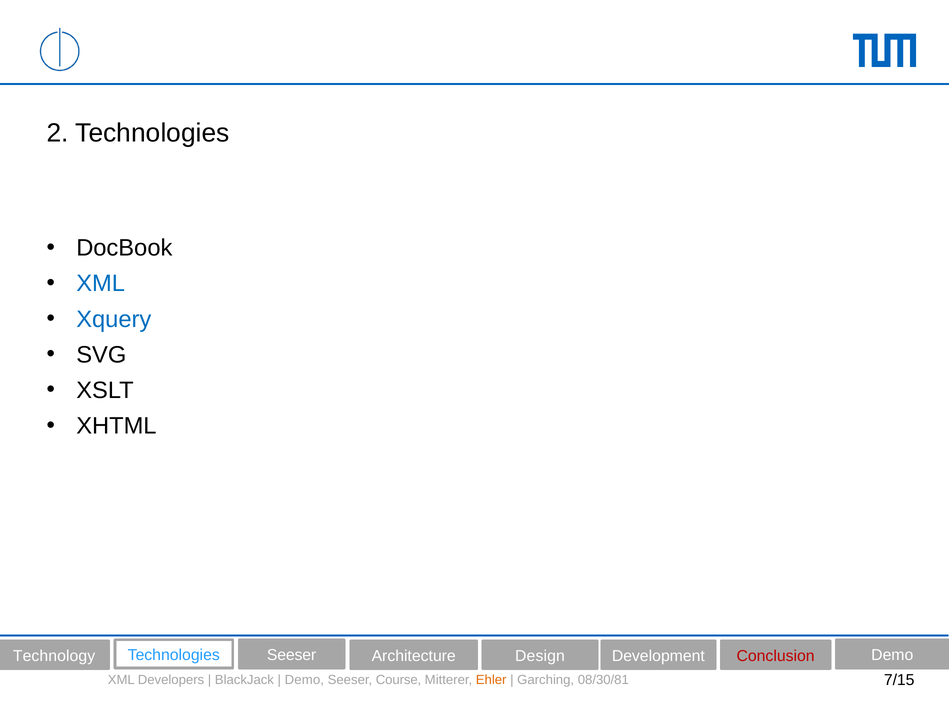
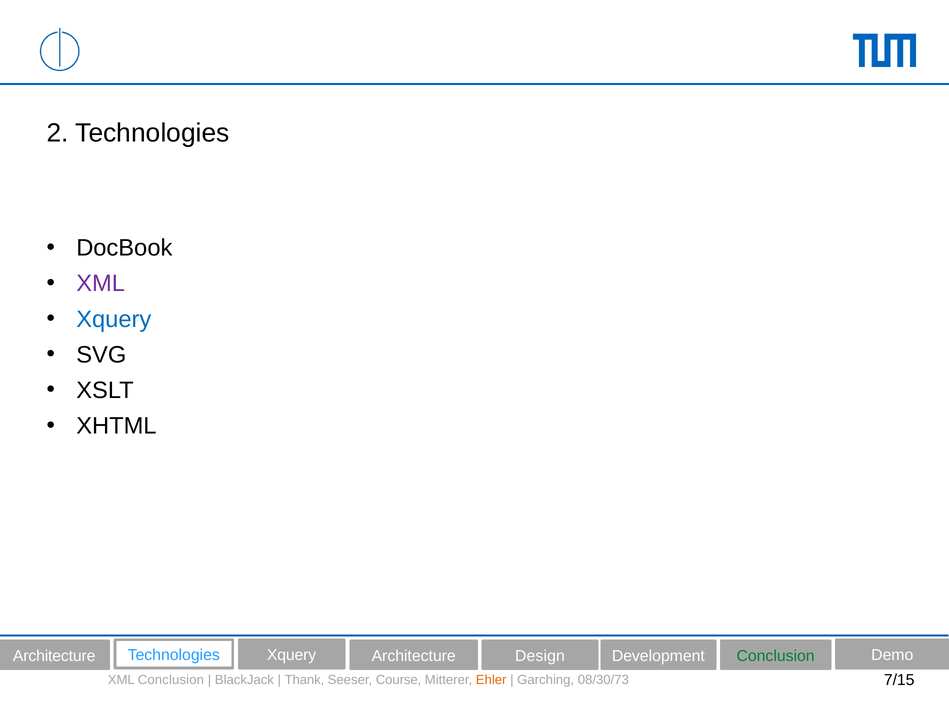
XML at (101, 284) colour: blue -> purple
Technology at (54, 656): Technology -> Architecture
Technologies Seeser: Seeser -> Xquery
Conclusion at (776, 656) colour: red -> green
XML Developers: Developers -> Conclusion
Demo at (304, 680): Demo -> Thank
08/30/81: 08/30/81 -> 08/30/73
